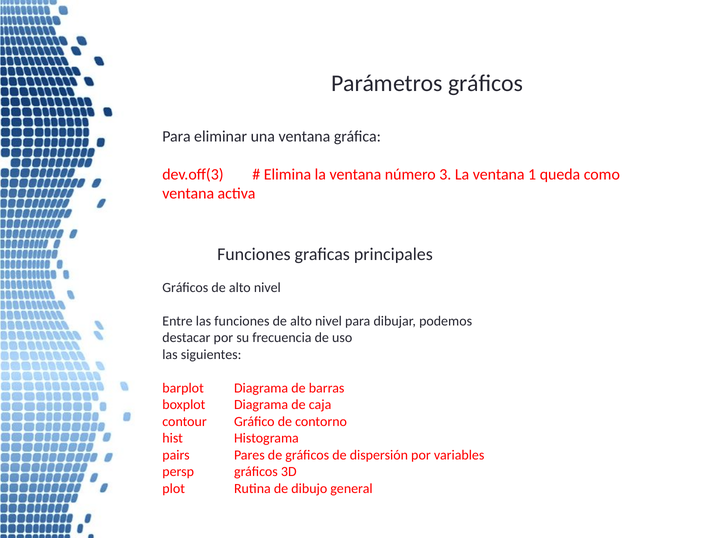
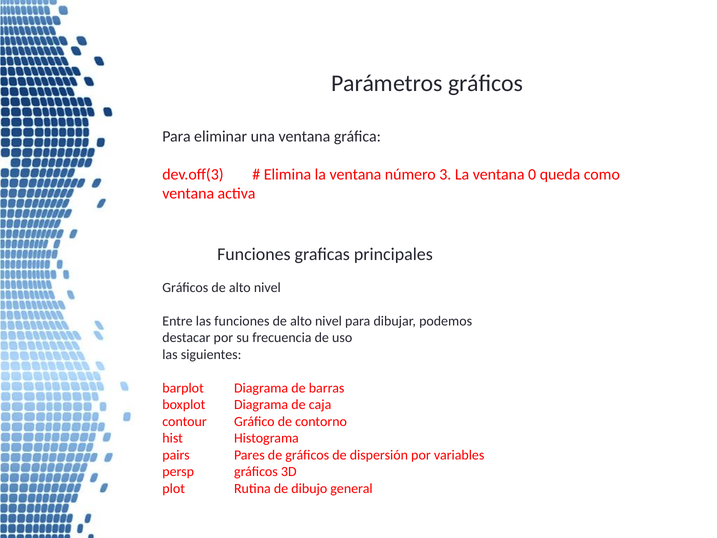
1: 1 -> 0
